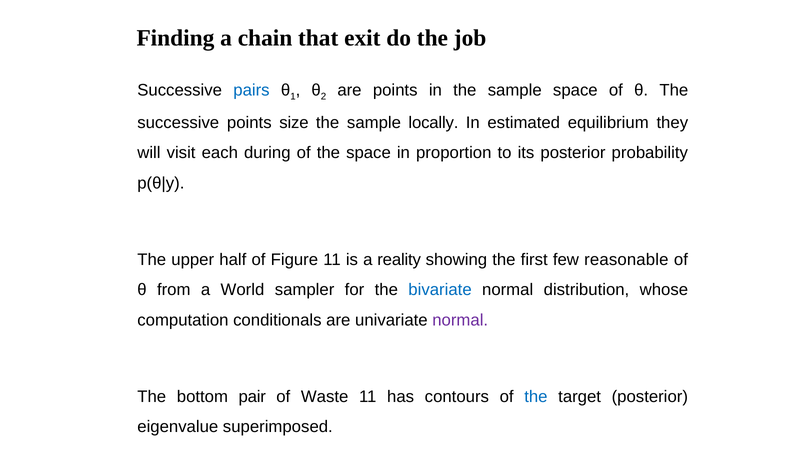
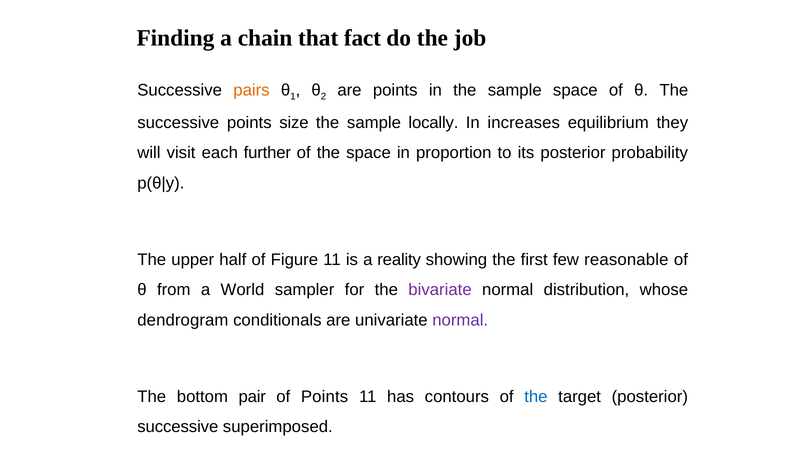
exit: exit -> fact
pairs colour: blue -> orange
estimated: estimated -> increases
during: during -> further
bivariate colour: blue -> purple
computation: computation -> dendrogram
of Waste: Waste -> Points
eigenvalue at (178, 428): eigenvalue -> successive
